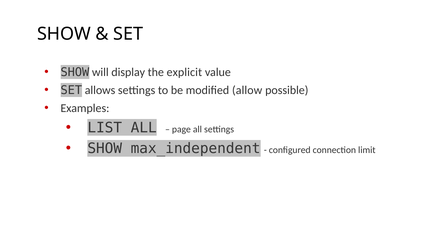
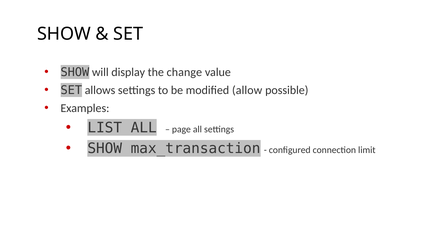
explicit: explicit -> change
max_independent: max_independent -> max_transaction
